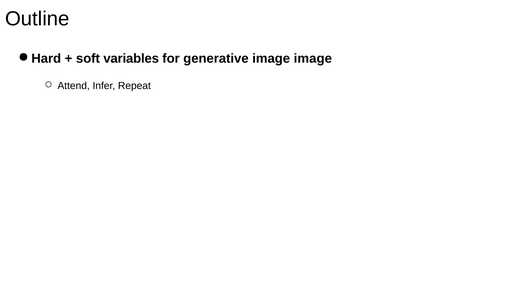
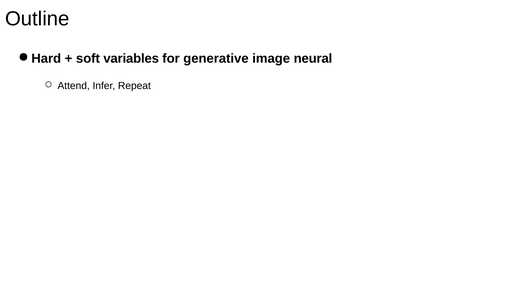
image image: image -> neural
